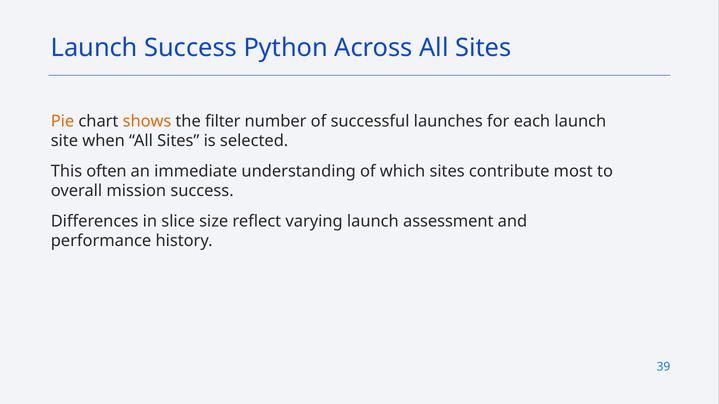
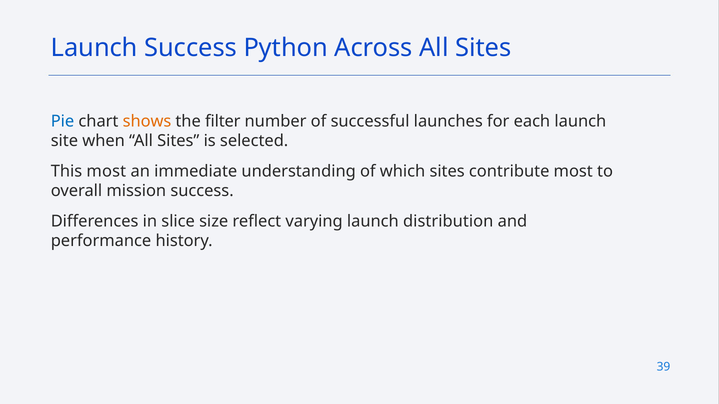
Pie colour: orange -> blue
This often: often -> most
assessment: assessment -> distribution
